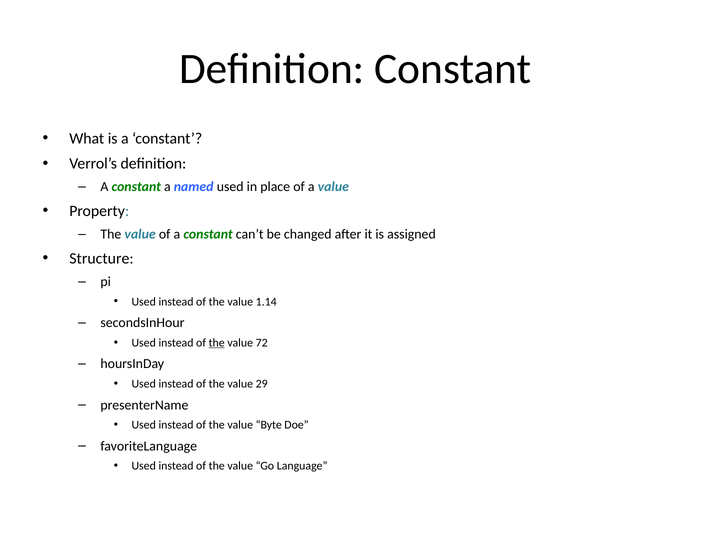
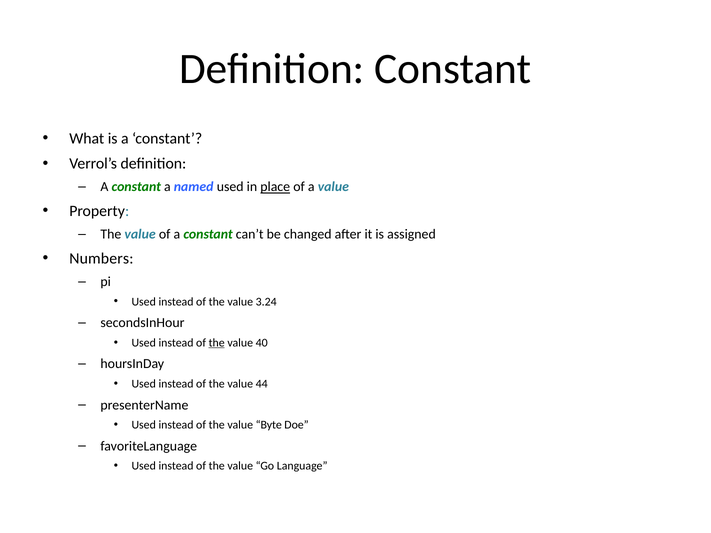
place underline: none -> present
Structure: Structure -> Numbers
1.14: 1.14 -> 3.24
72: 72 -> 40
29: 29 -> 44
